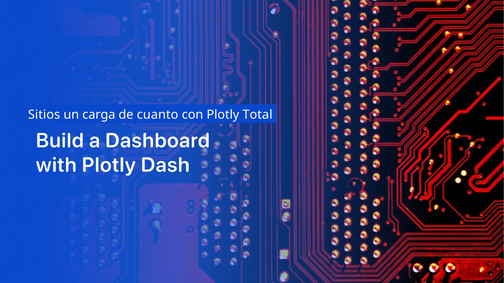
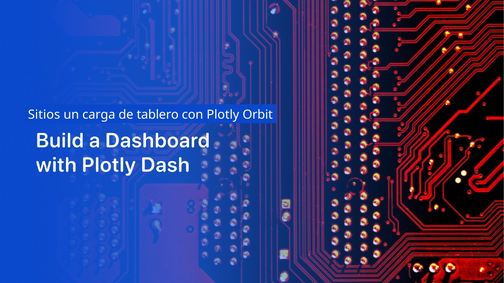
cuanto: cuanto -> tablero
Total: Total -> Orbit
